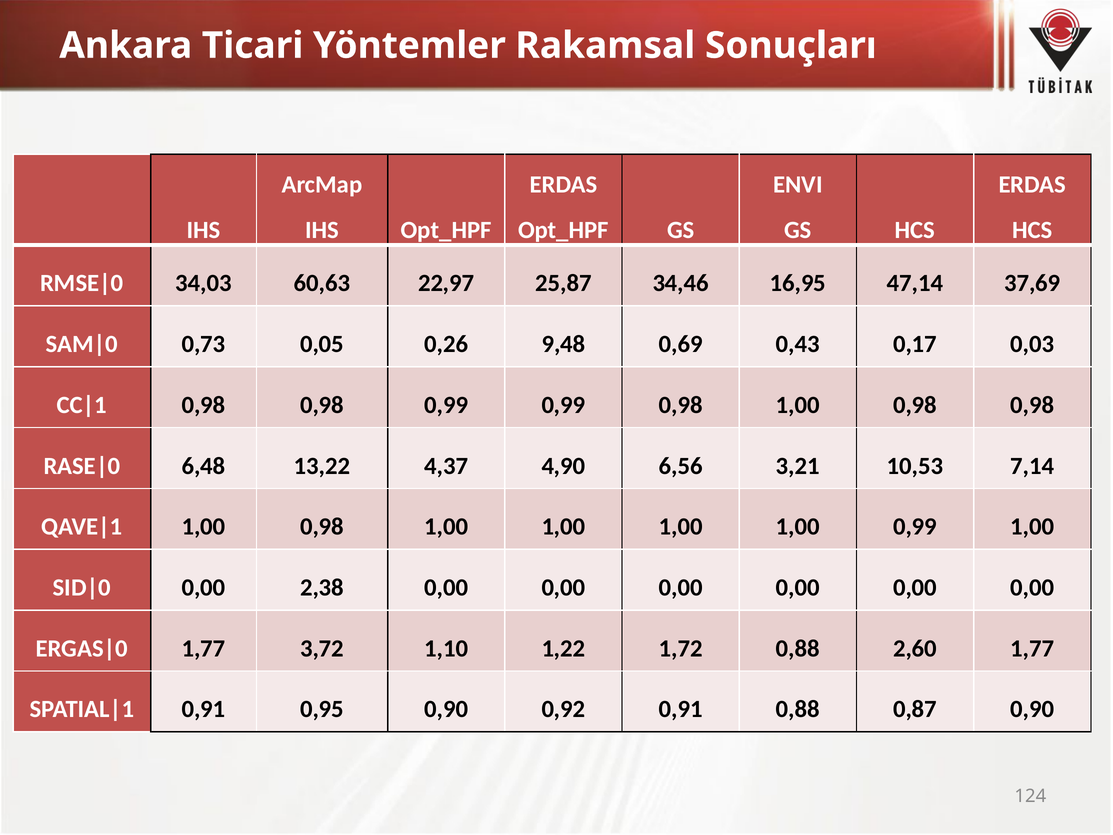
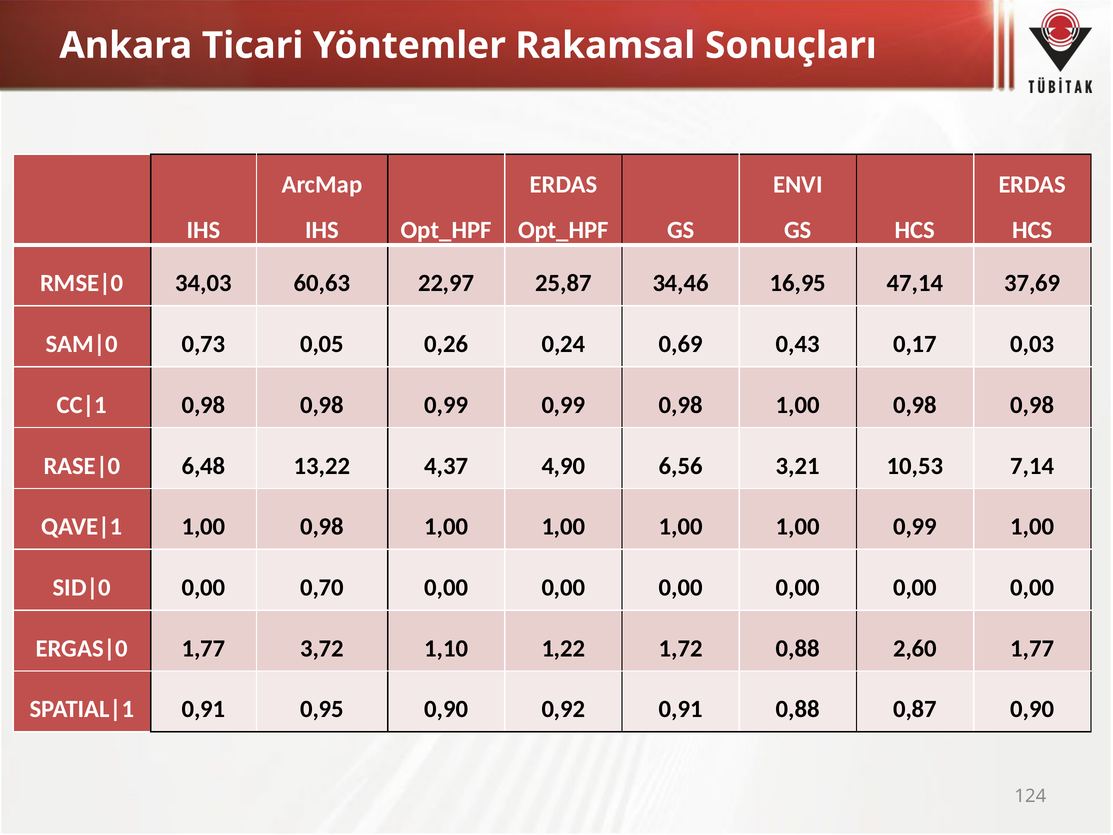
9,48: 9,48 -> 0,24
2,38: 2,38 -> 0,70
